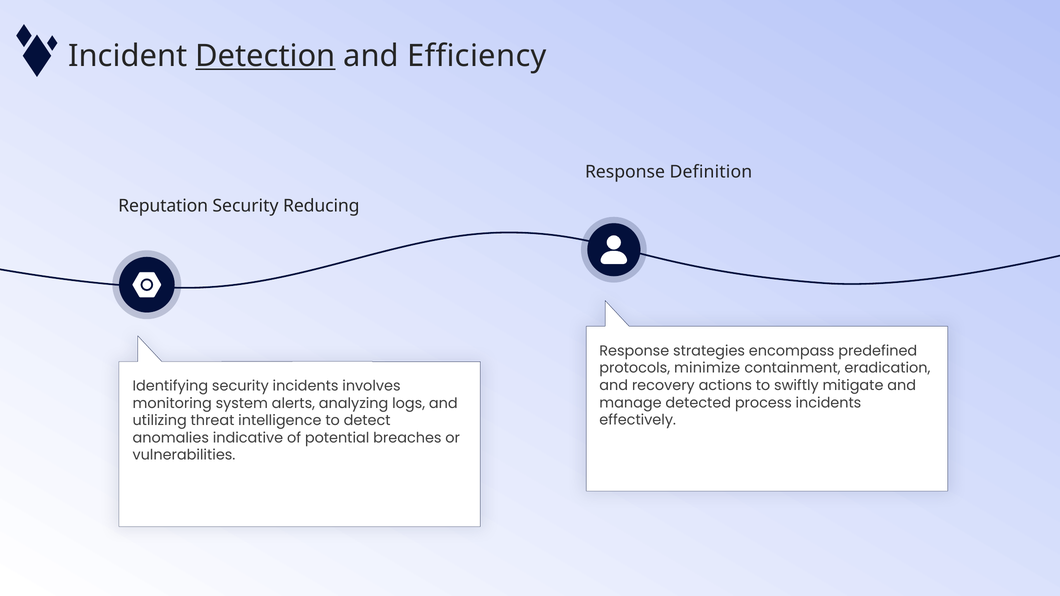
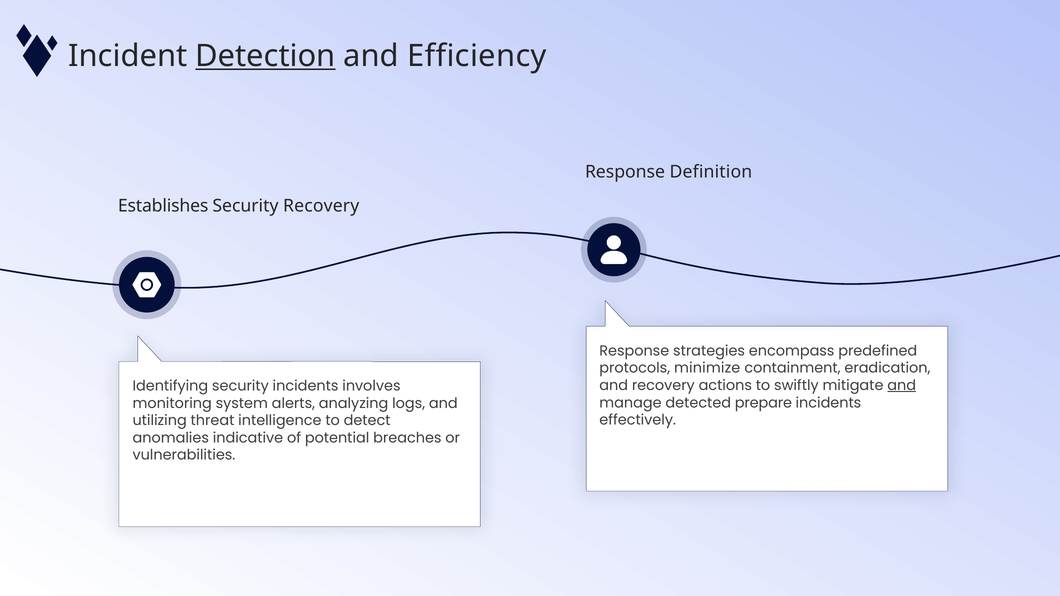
Reputation: Reputation -> Establishes
Security Reducing: Reducing -> Recovery
and at (902, 386) underline: none -> present
process: process -> prepare
